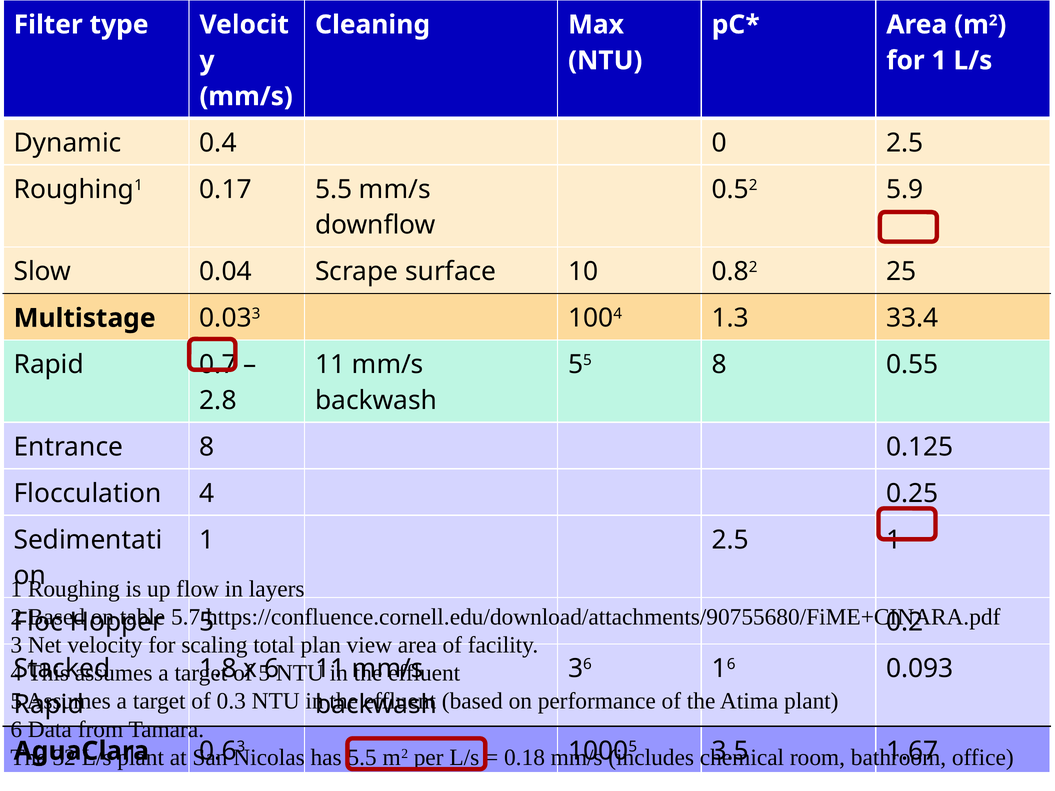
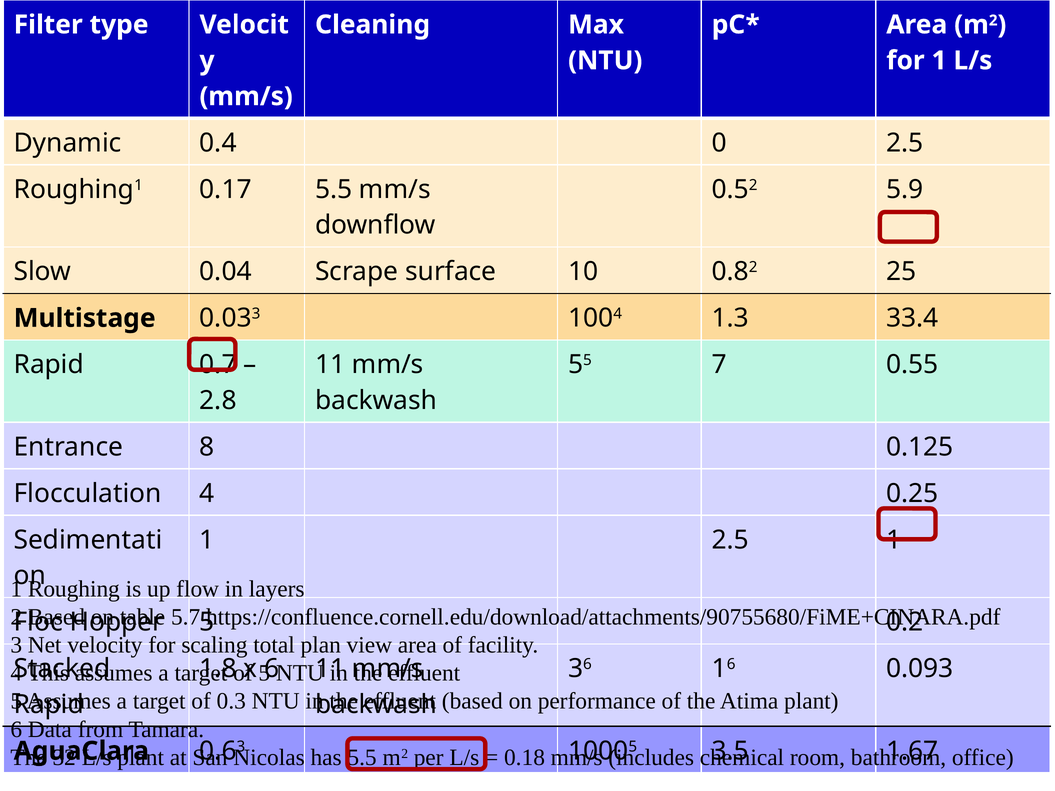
55 8: 8 -> 7
